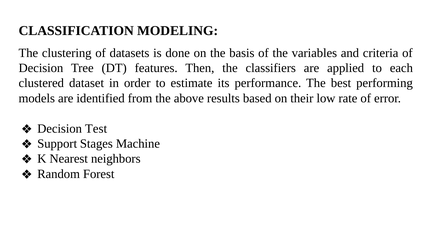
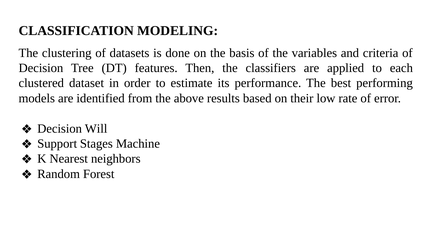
Test: Test -> Will
